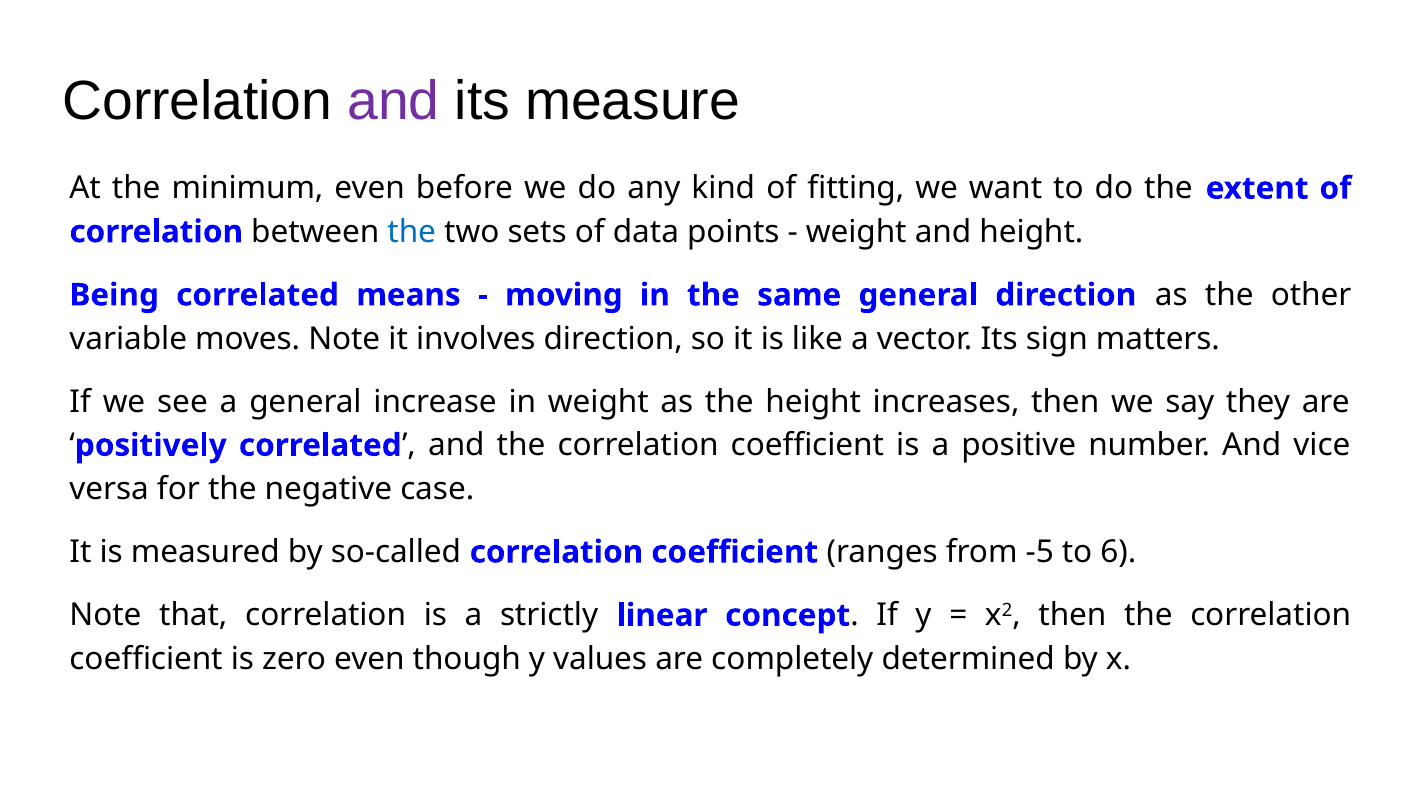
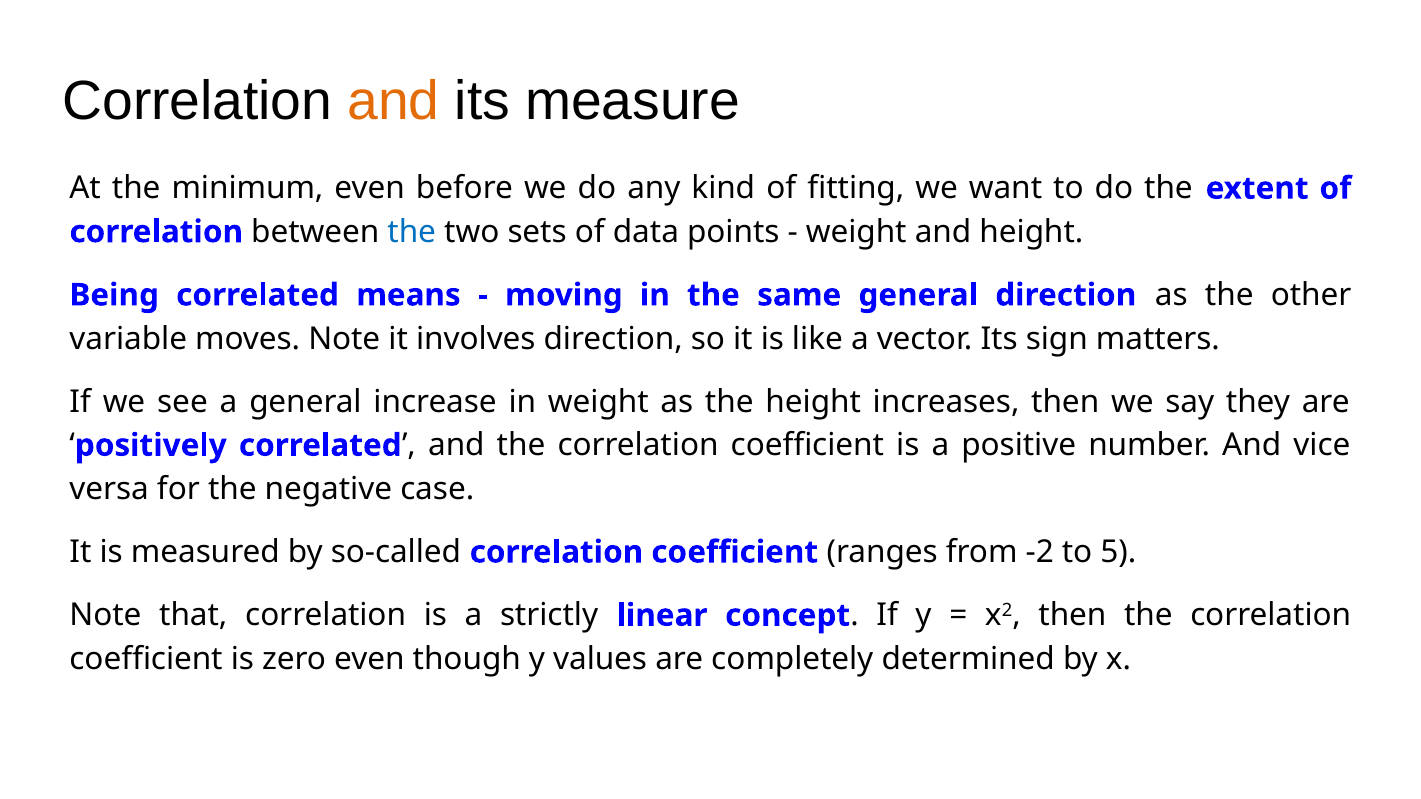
and at (394, 101) colour: purple -> orange
-5: -5 -> -2
6: 6 -> 5
